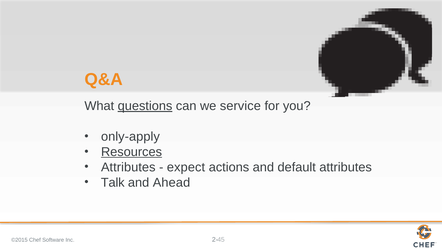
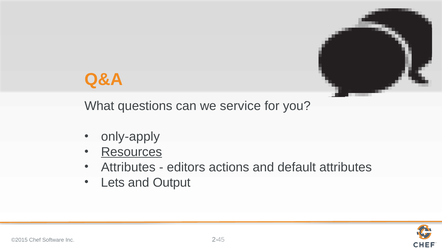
questions underline: present -> none
expect: expect -> editors
Talk: Talk -> Lets
Ahead: Ahead -> Output
